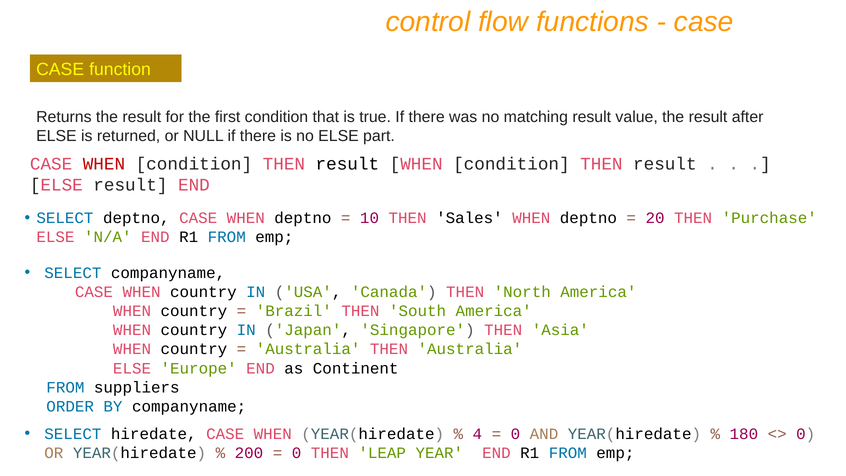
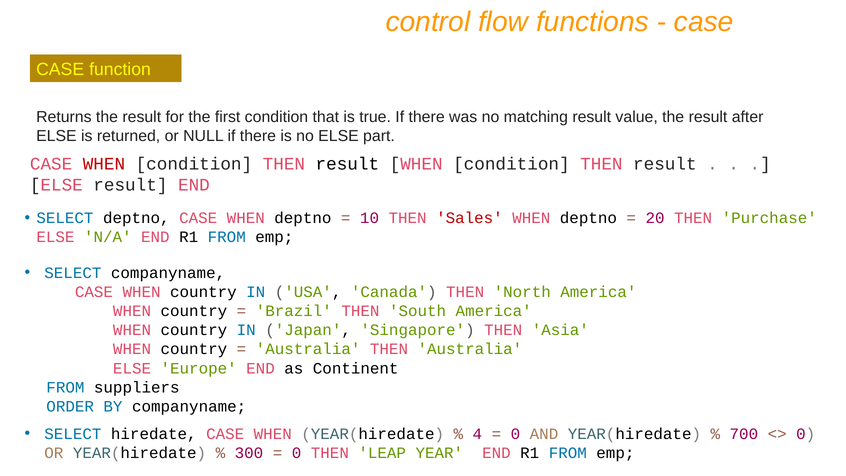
Sales colour: black -> red
180: 180 -> 700
200: 200 -> 300
